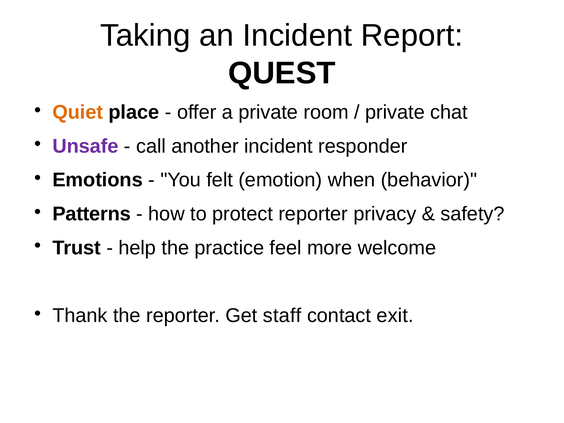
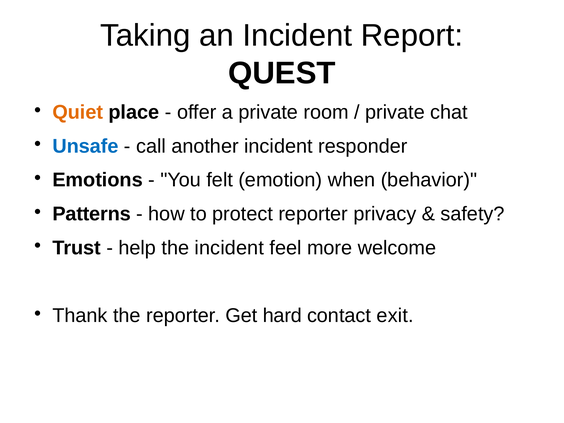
Unsafe colour: purple -> blue
the practice: practice -> incident
staff: staff -> hard
